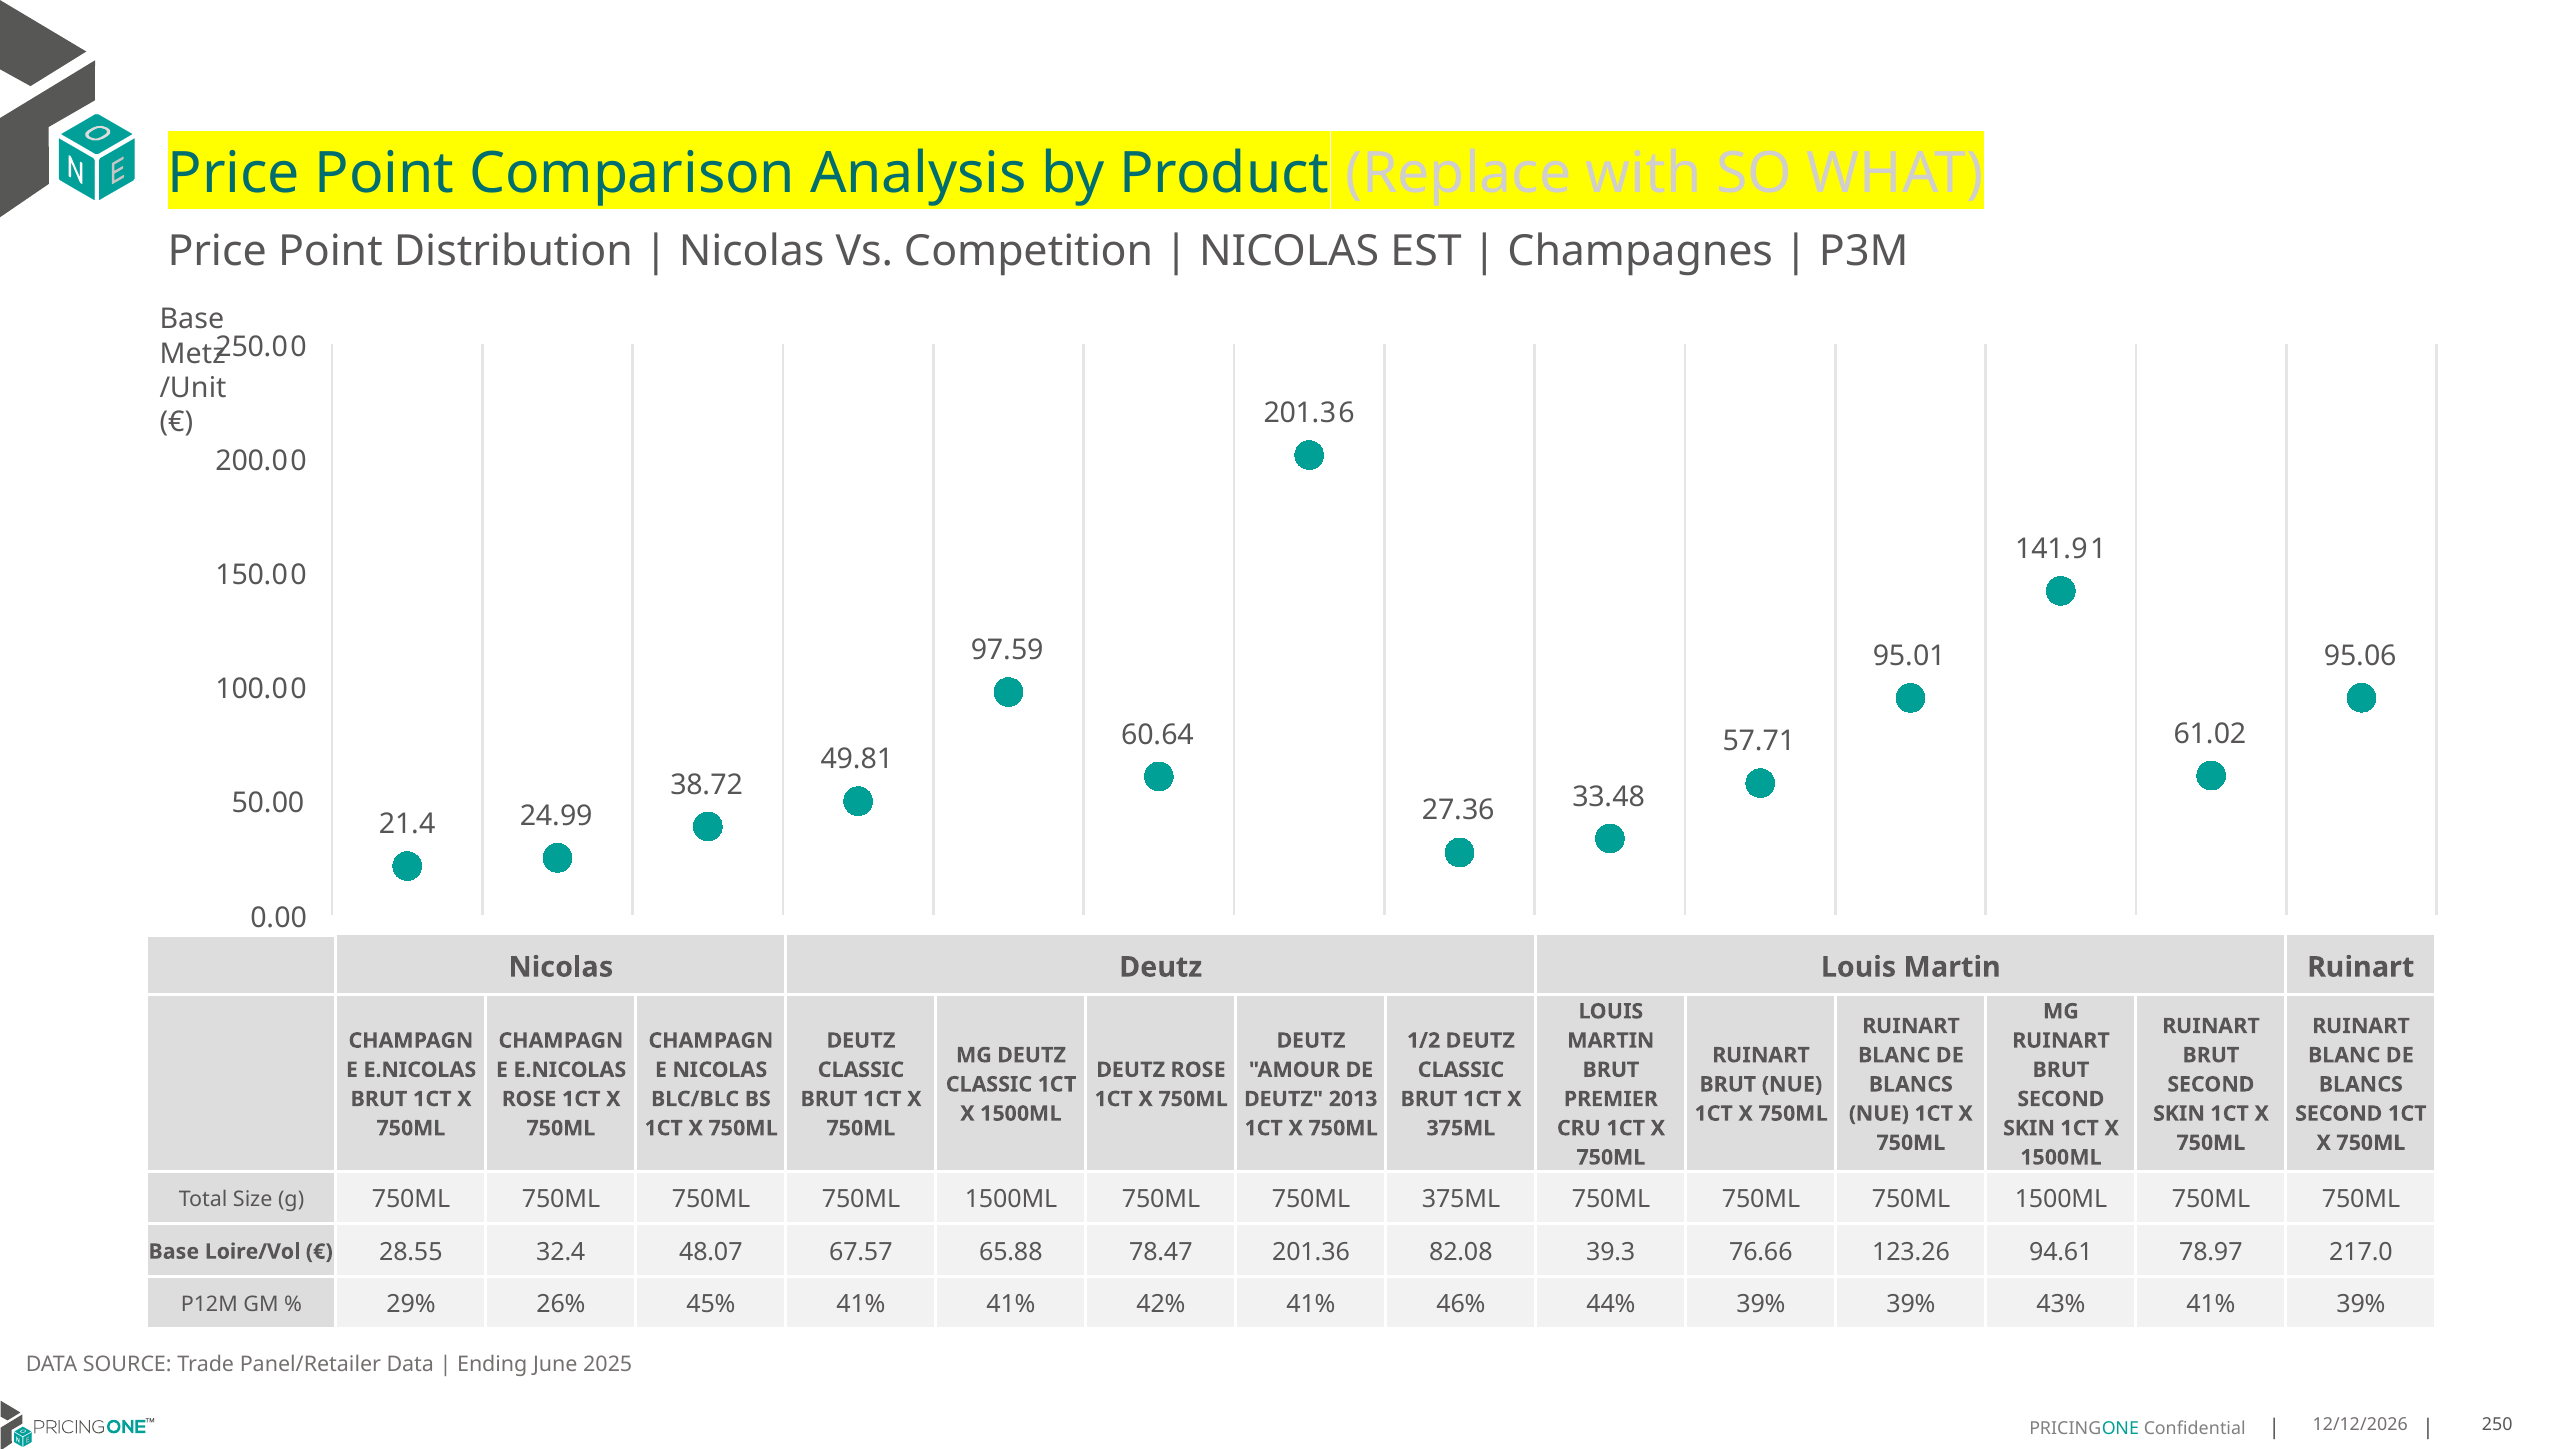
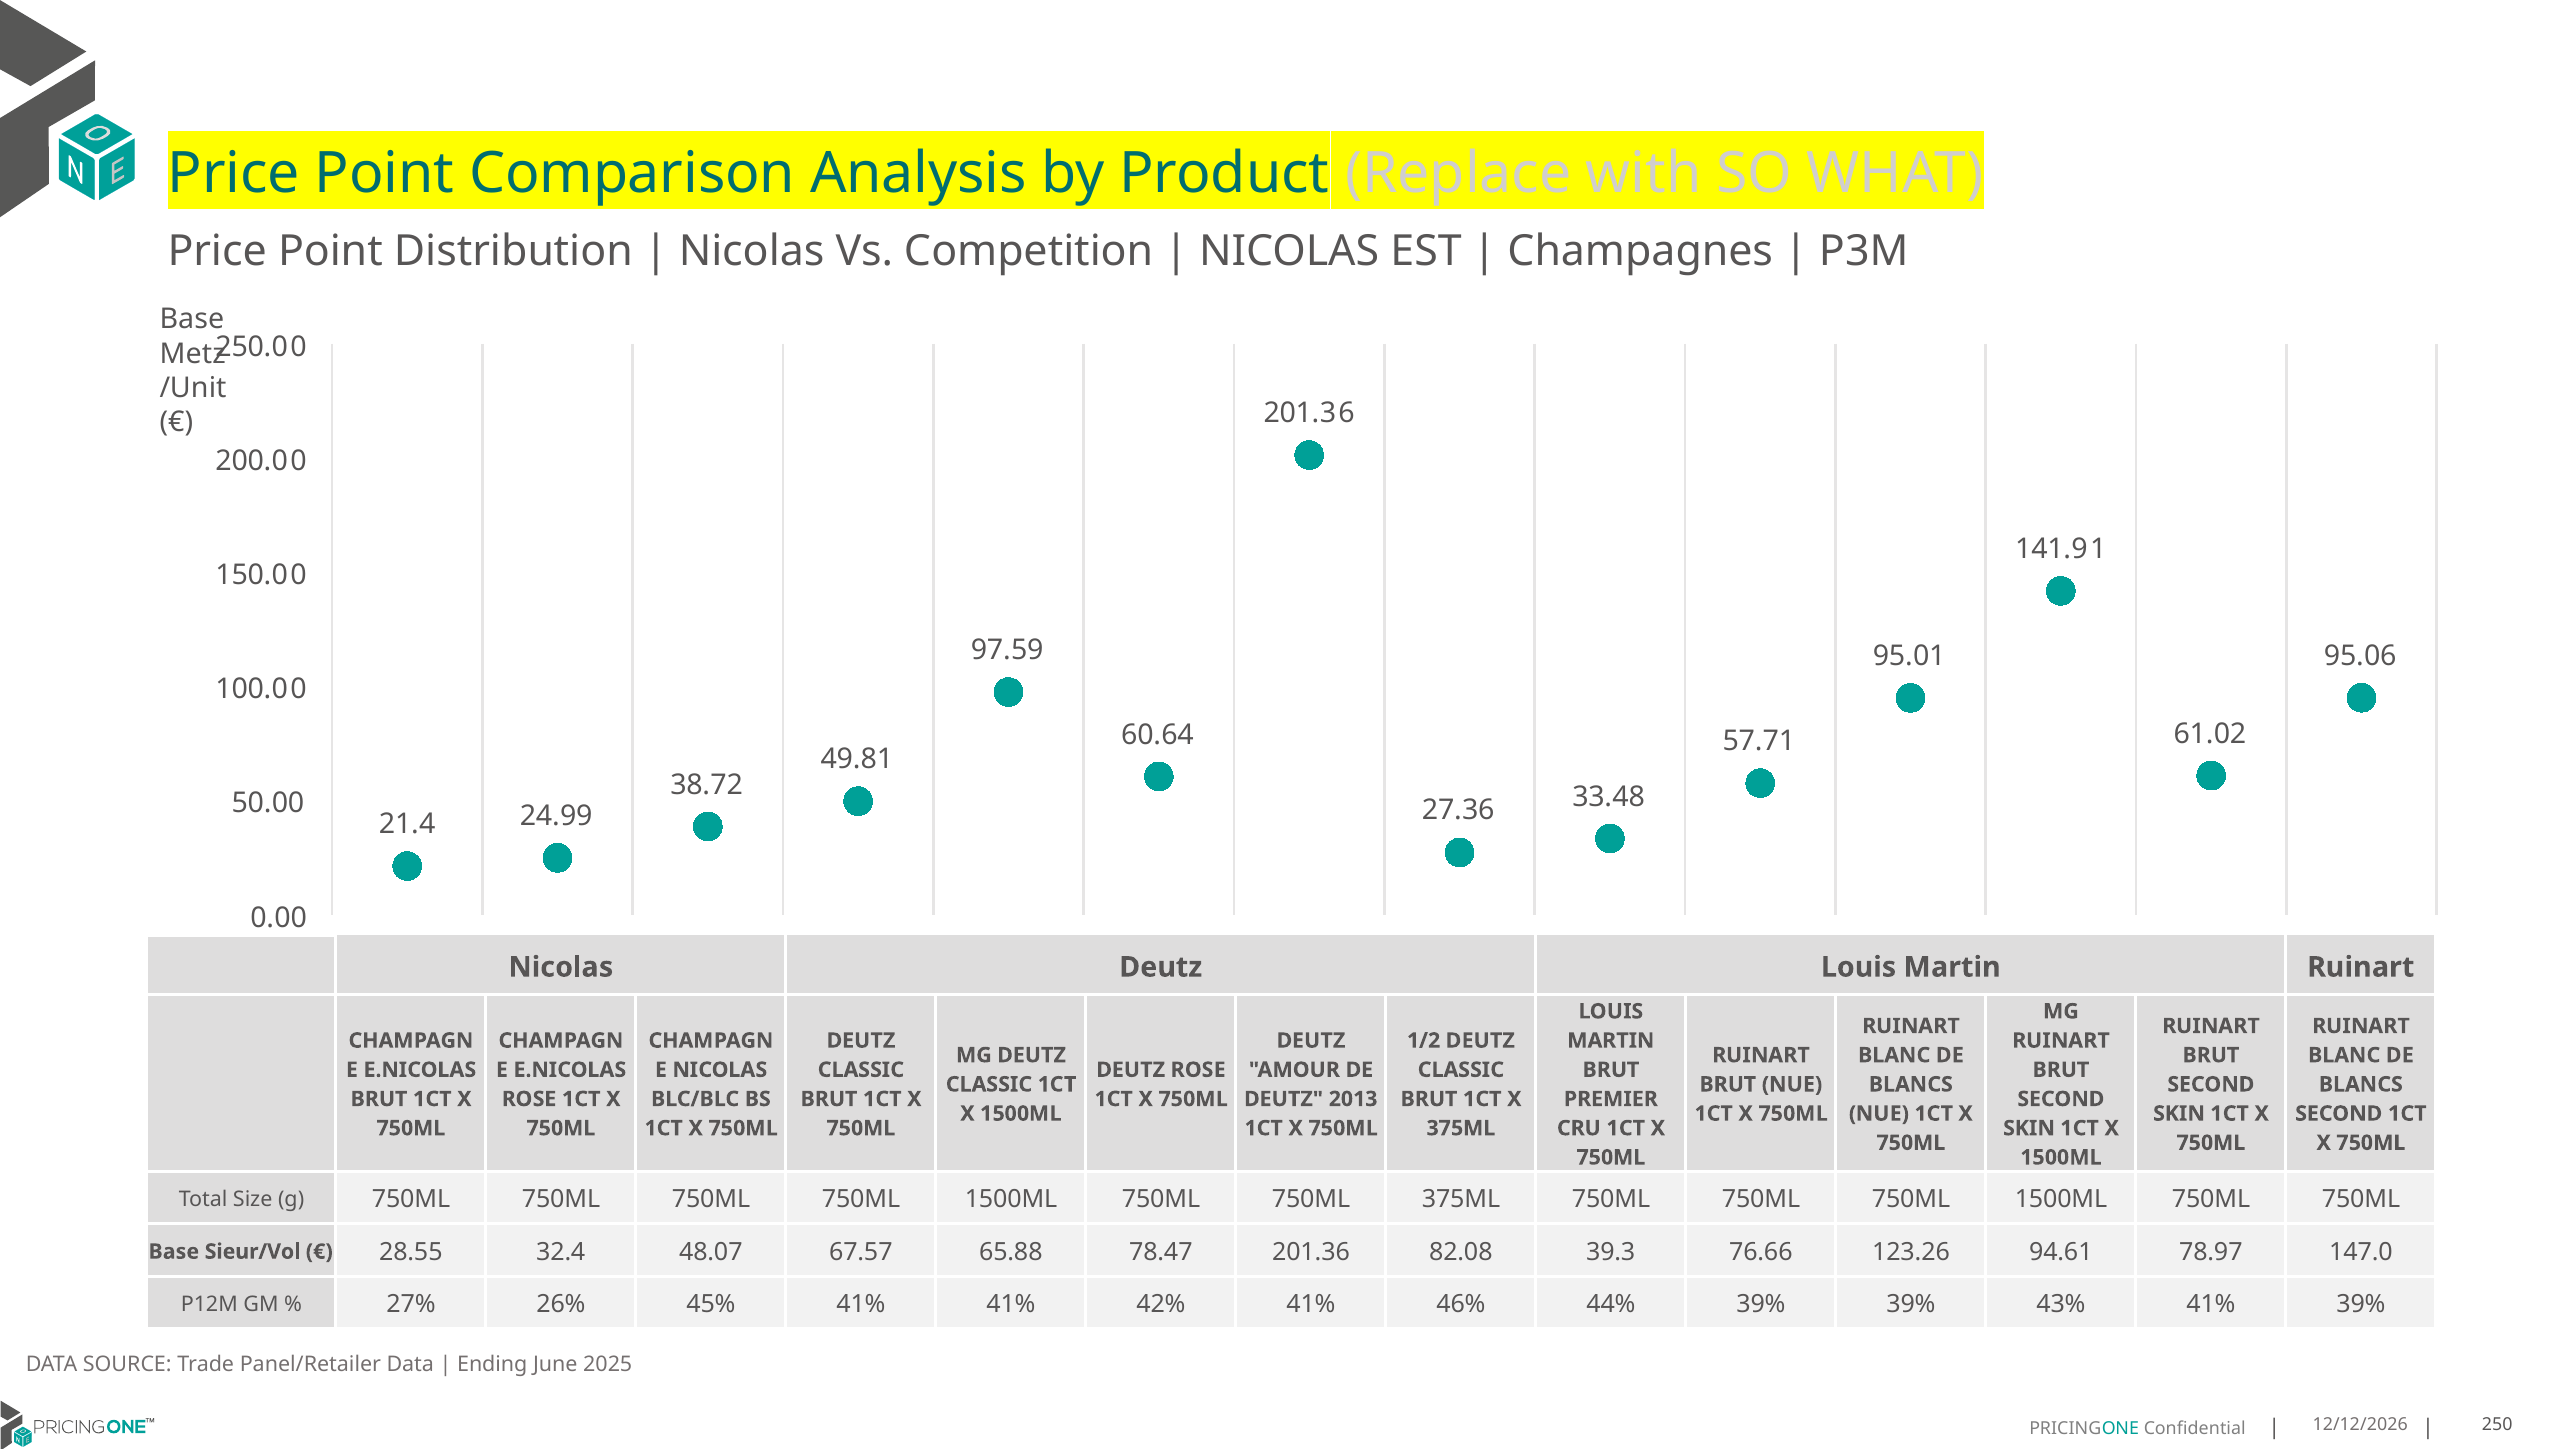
Loire/Vol: Loire/Vol -> Sieur/Vol
217.0: 217.0 -> 147.0
29%: 29% -> 27%
